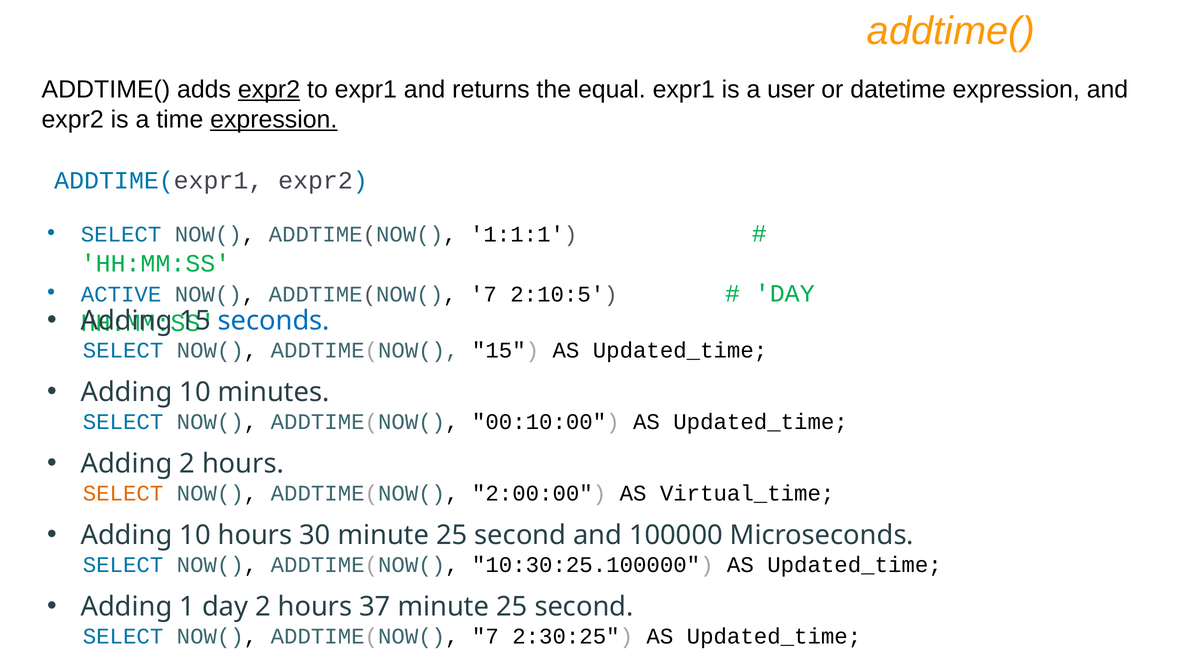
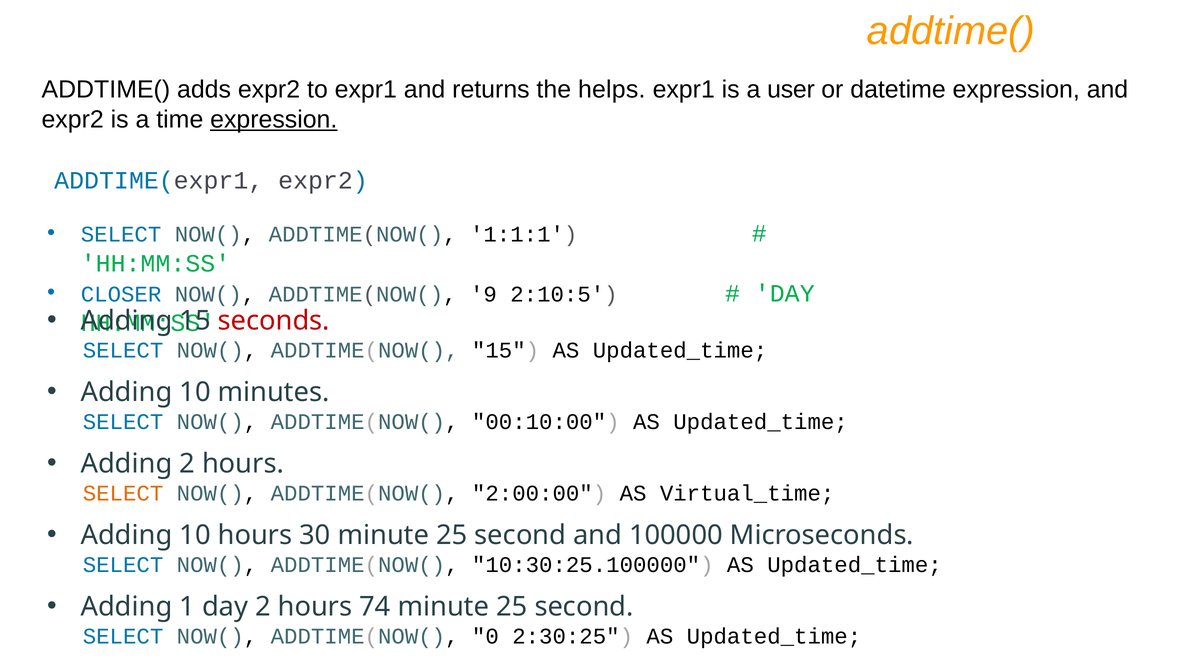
expr2 at (269, 90) underline: present -> none
equal: equal -> helps
ACTIVE: ACTIVE -> CLOSER
7 at (483, 294): 7 -> 9
seconds colour: blue -> red
37: 37 -> 74
SELECT NOW( ADDTIME(NOW( 7: 7 -> 0
